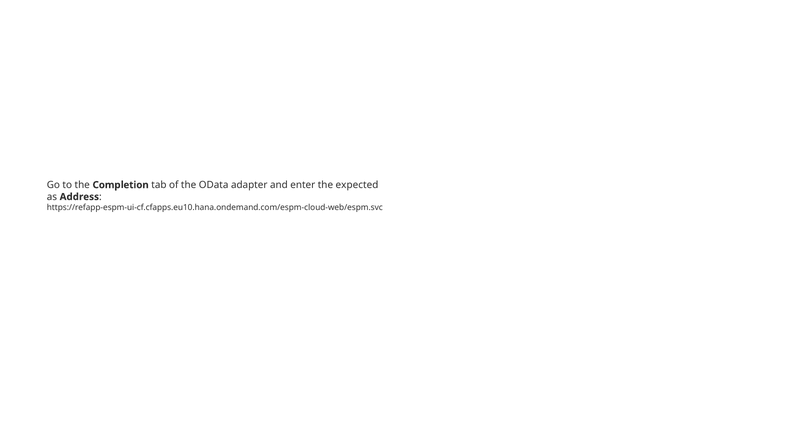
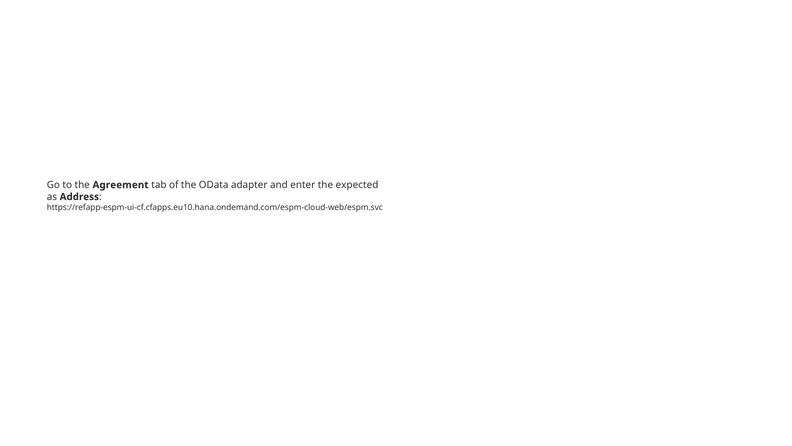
Completion: Completion -> Agreement
